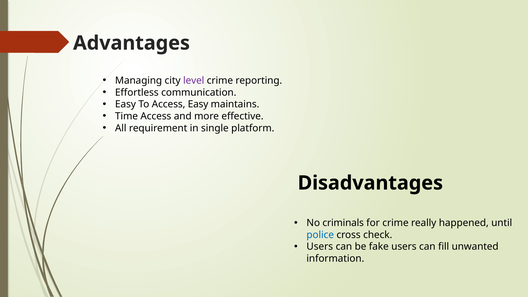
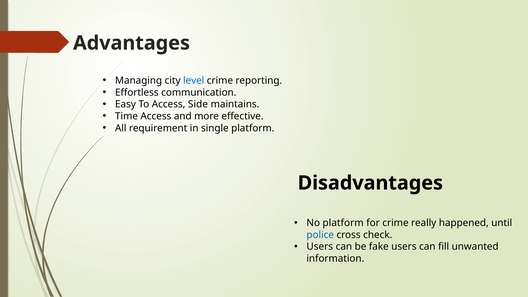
level colour: purple -> blue
Access Easy: Easy -> Side
No criminals: criminals -> platform
